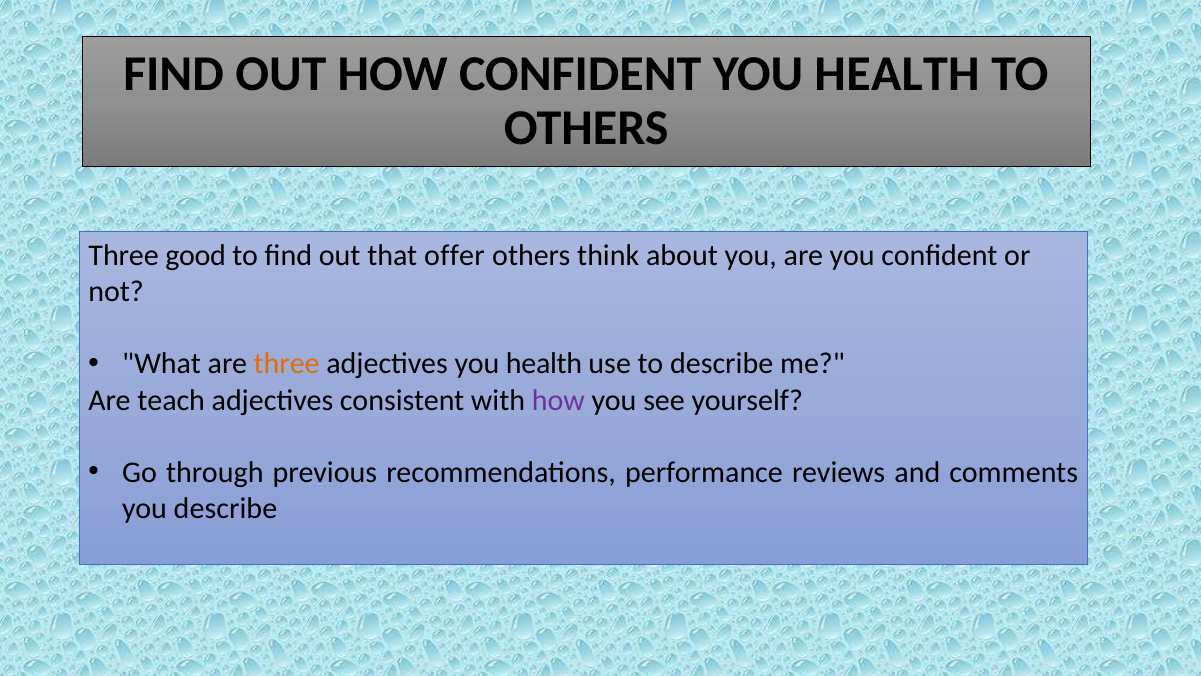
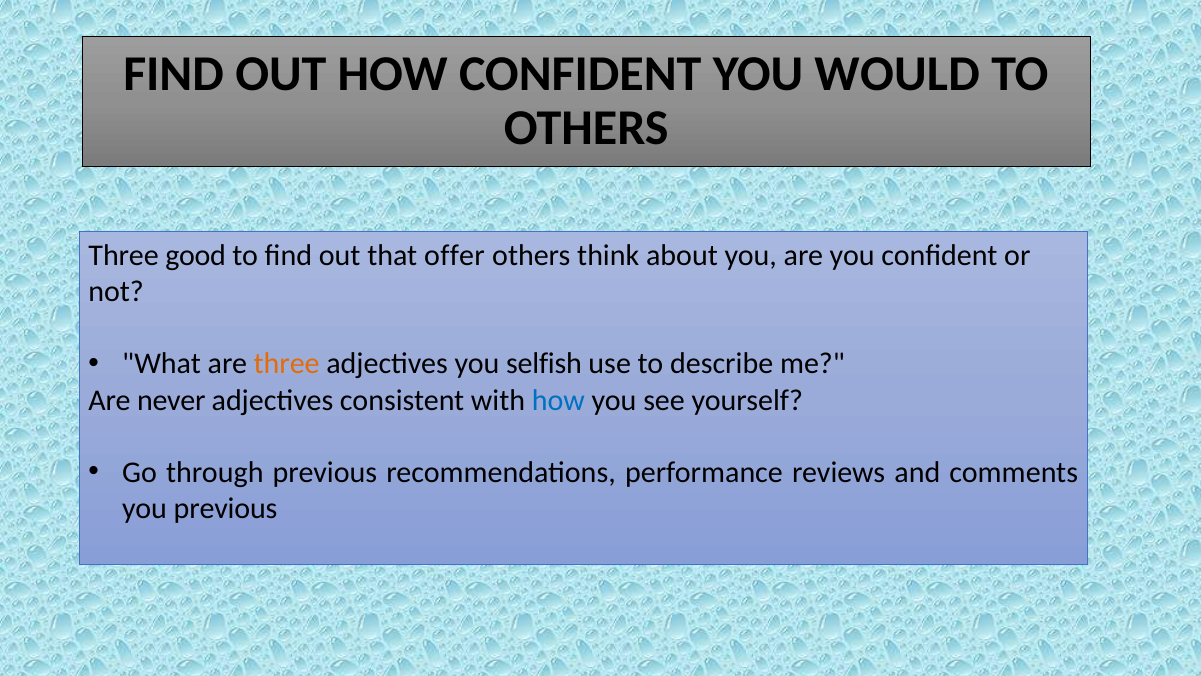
CONFIDENT YOU HEALTH: HEALTH -> WOULD
adjectives you health: health -> selfish
teach: teach -> never
how at (558, 400) colour: purple -> blue
you describe: describe -> previous
